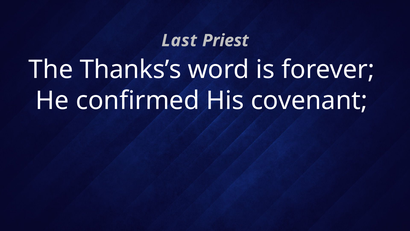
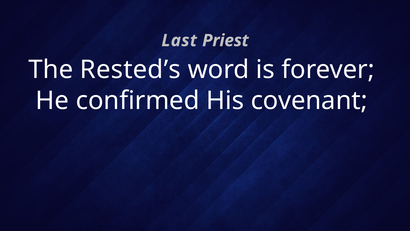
Thanks’s: Thanks’s -> Rested’s
